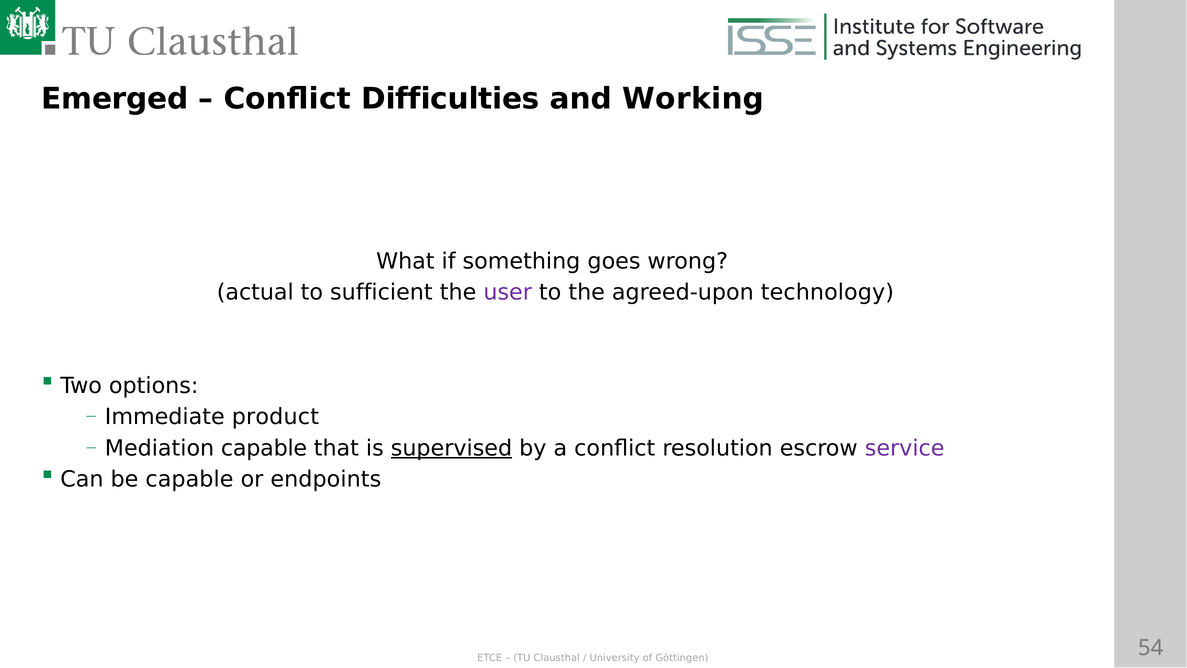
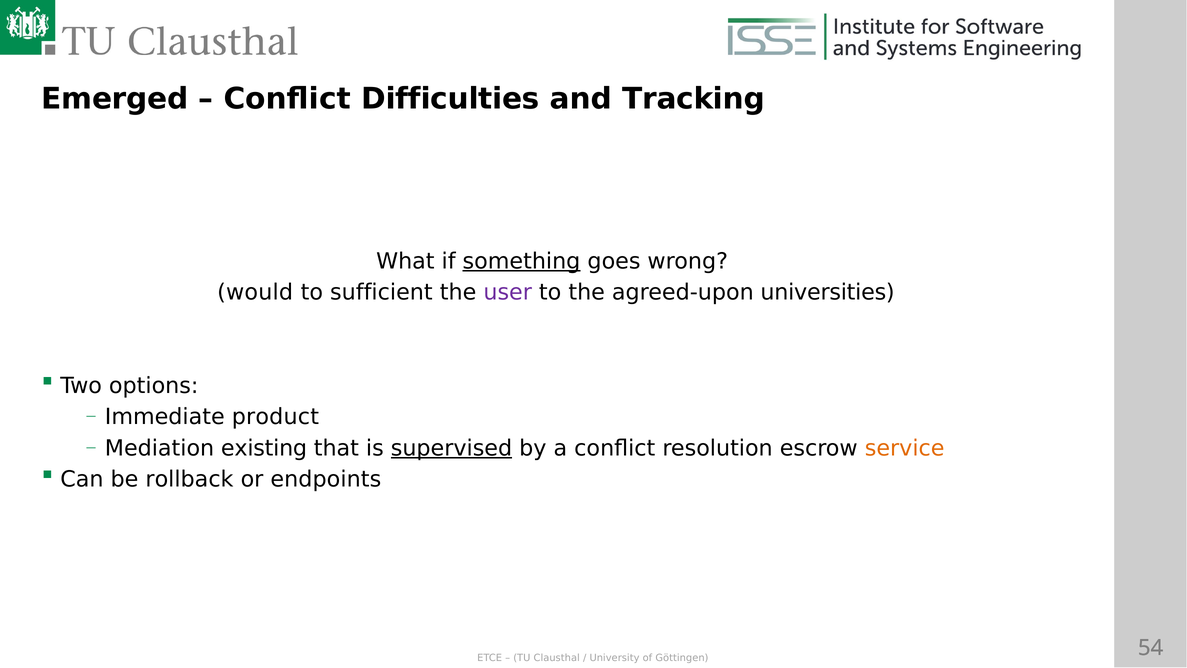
Working: Working -> Tracking
something underline: none -> present
actual: actual -> would
technology: technology -> universities
Mediation capable: capable -> existing
service colour: purple -> orange
be capable: capable -> rollback
